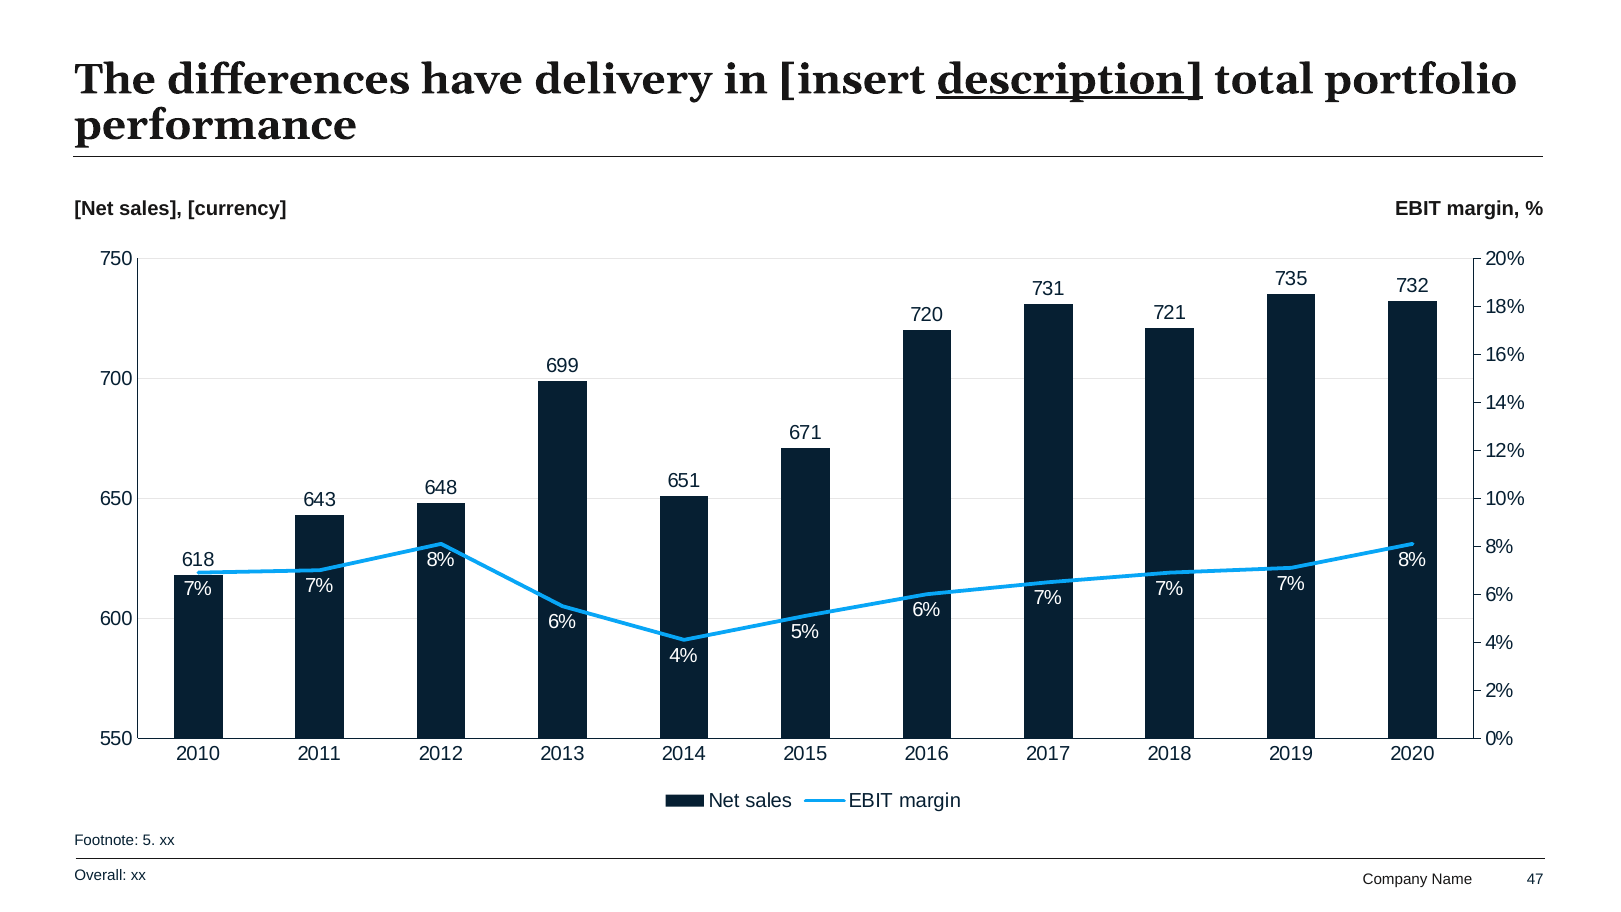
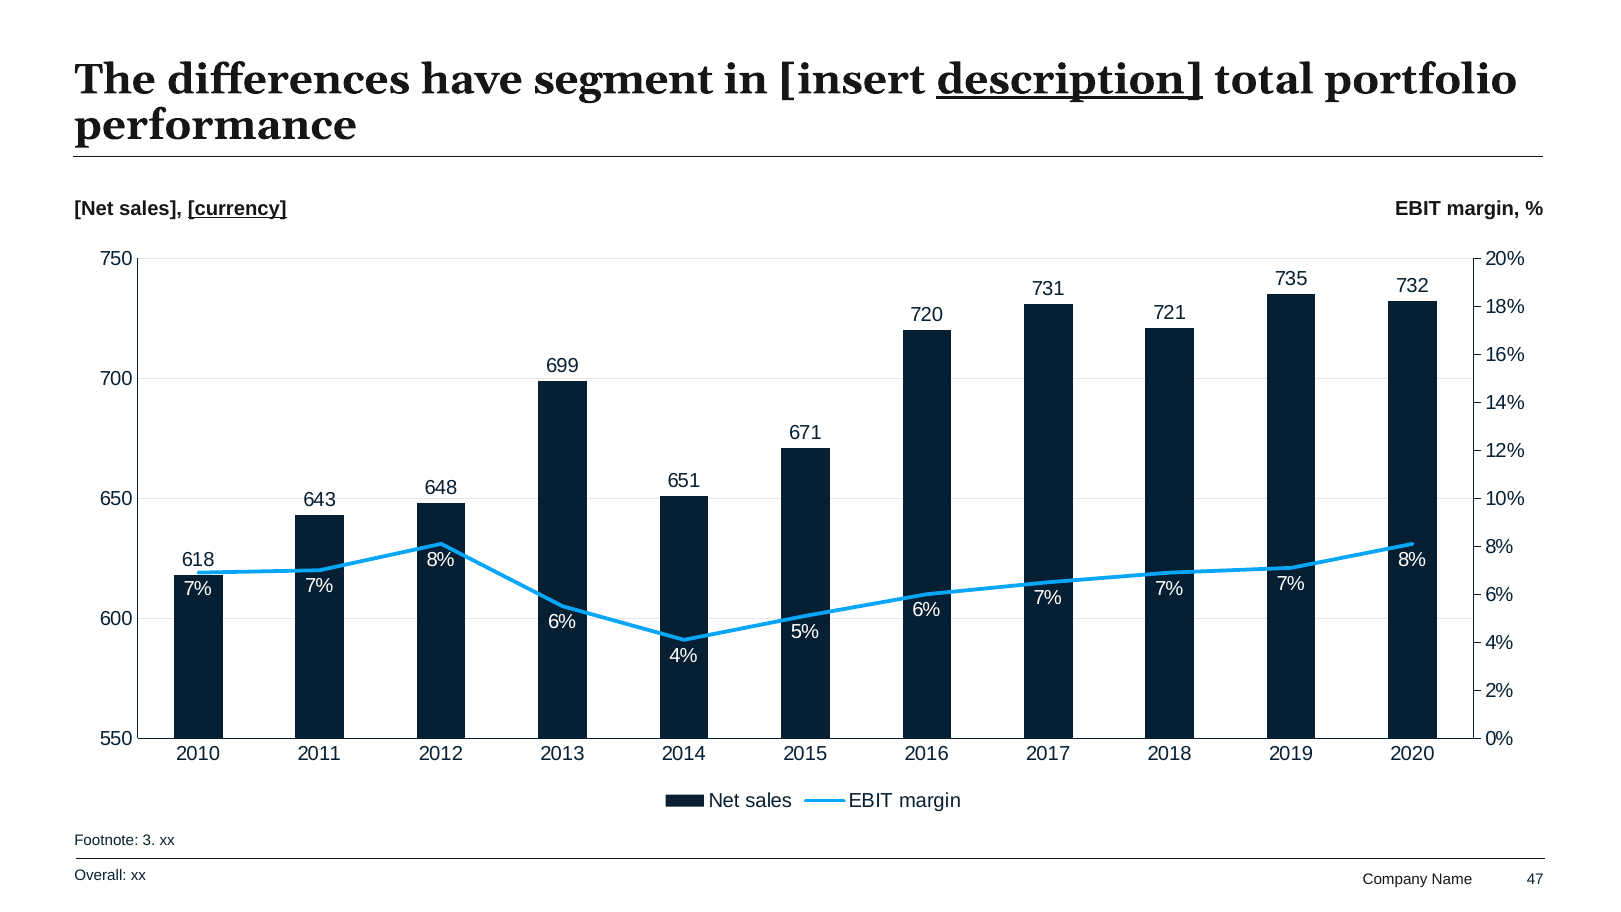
delivery: delivery -> segment
currency underline: none -> present
5: 5 -> 3
